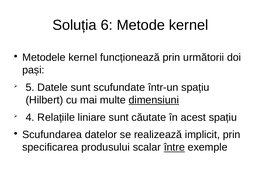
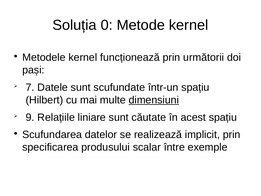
6: 6 -> 0
5: 5 -> 7
4: 4 -> 9
între underline: present -> none
